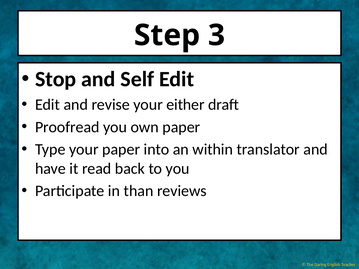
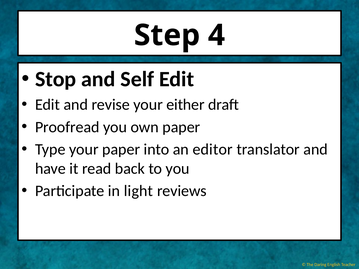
3: 3 -> 4
within: within -> editor
than: than -> light
